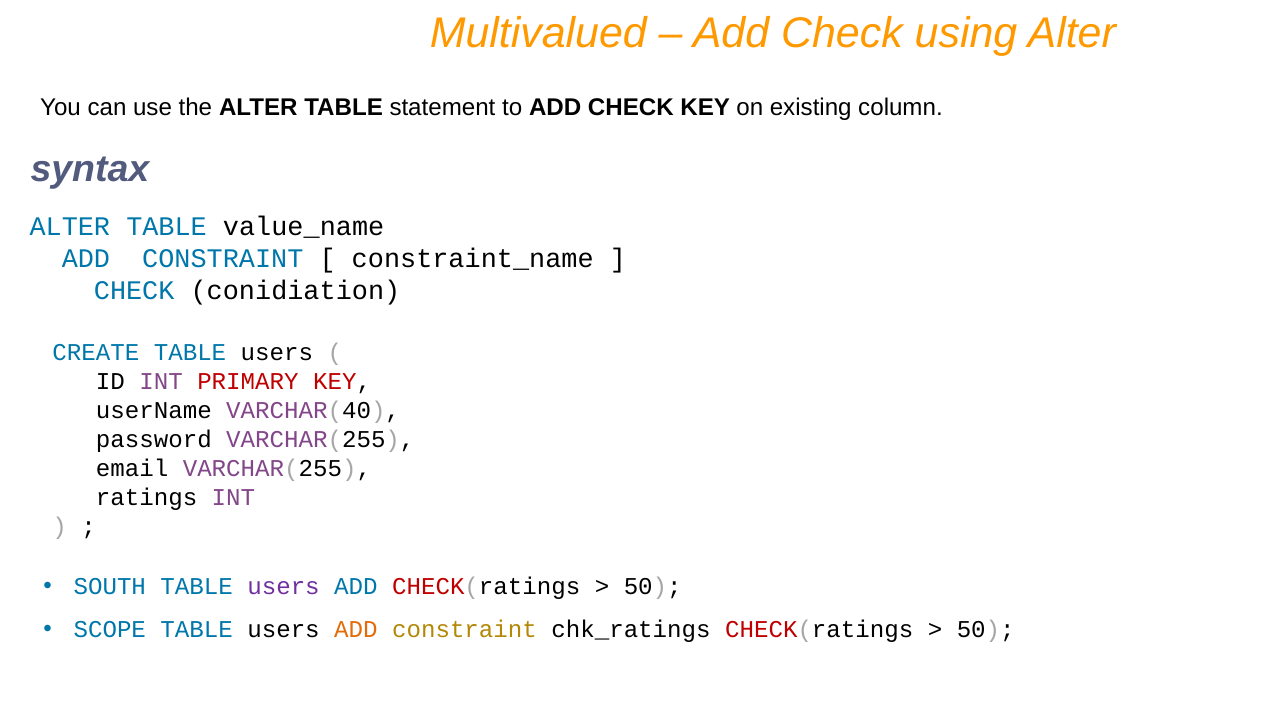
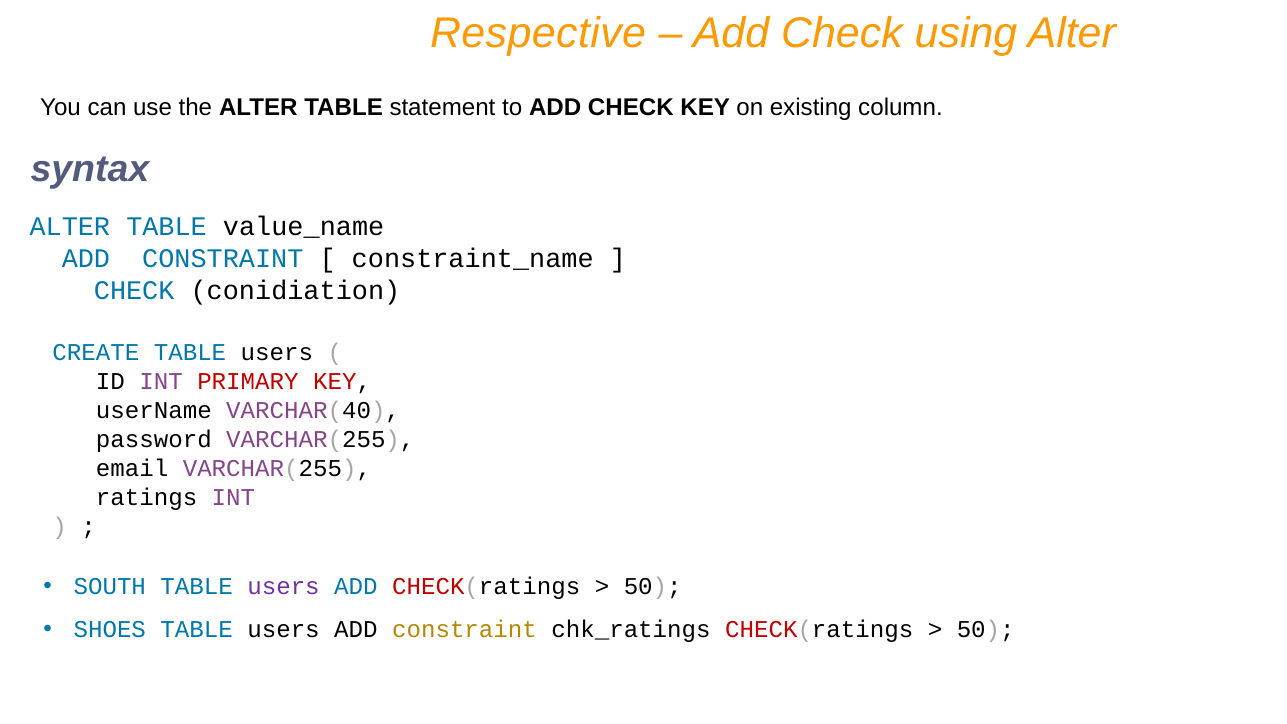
Multivalued: Multivalued -> Respective
SCOPE: SCOPE -> SHOES
ADD at (356, 630) colour: orange -> black
